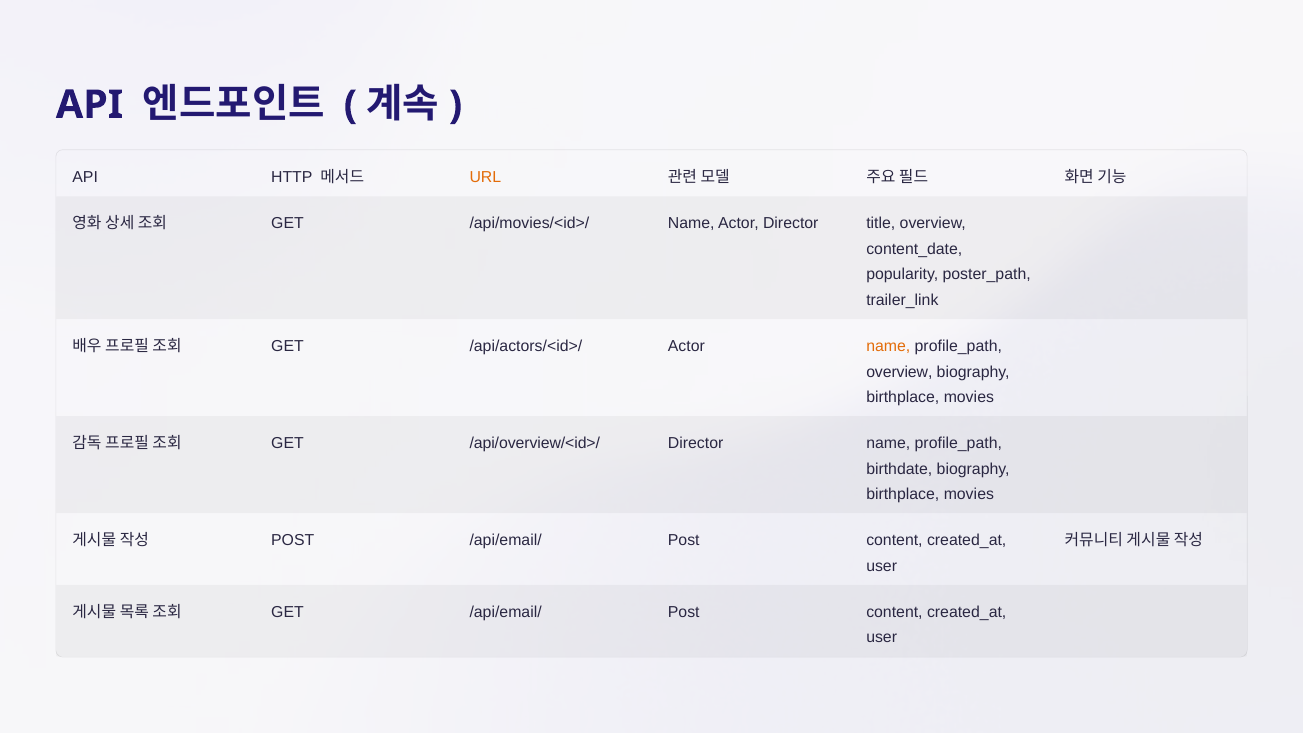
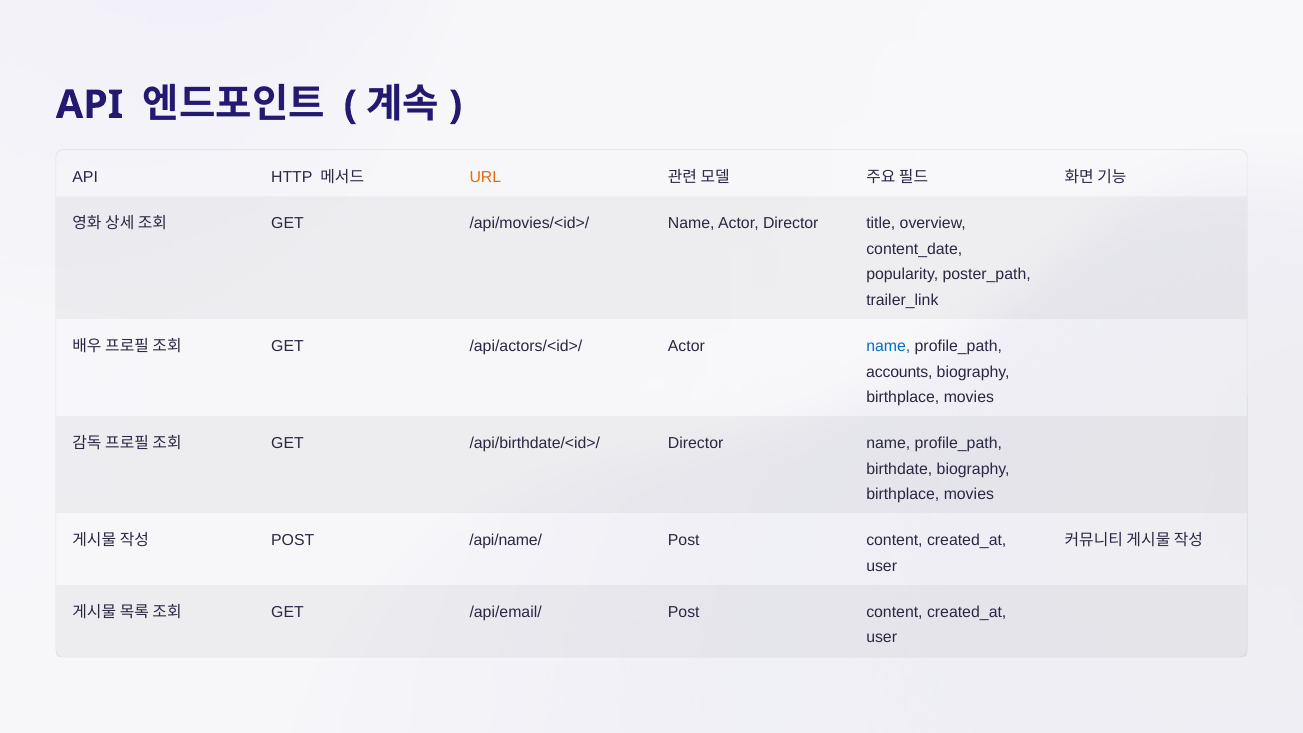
name at (888, 346) colour: orange -> blue
overview at (899, 372): overview -> accounts
/api/overview/<id>/: /api/overview/<id>/ -> /api/birthdate/<id>/
POST /api/email/: /api/email/ -> /api/name/
